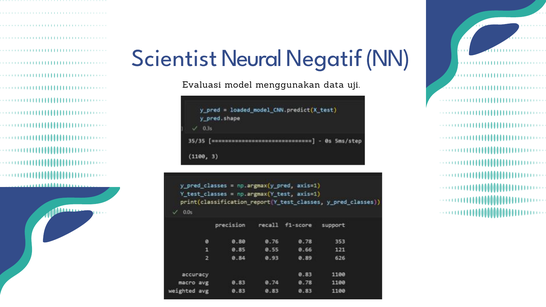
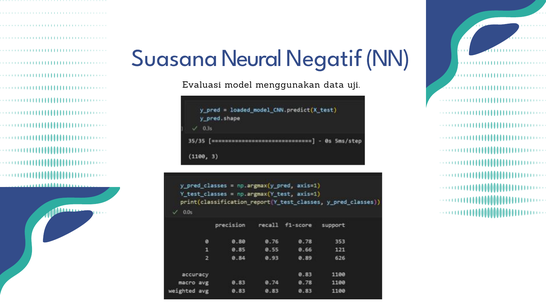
Scientist: Scientist -> Suasana
